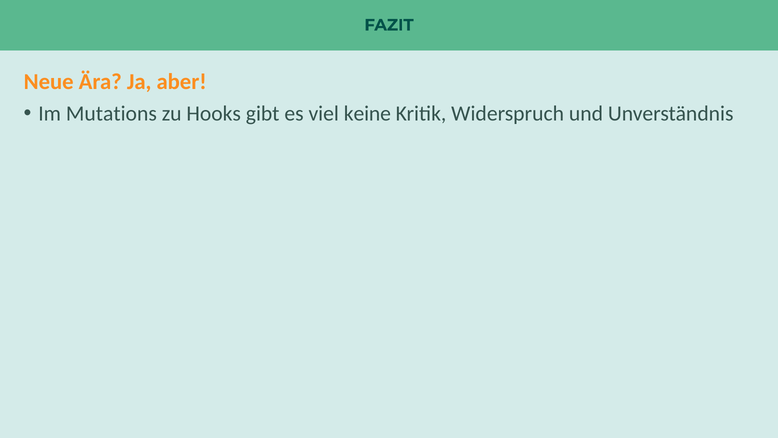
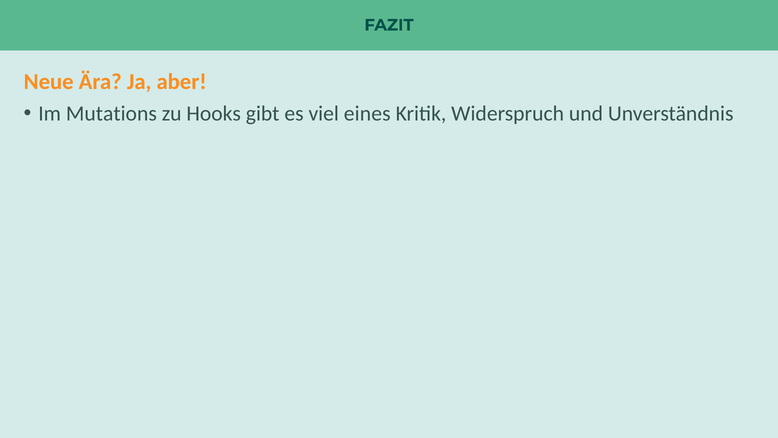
keine: keine -> eines
